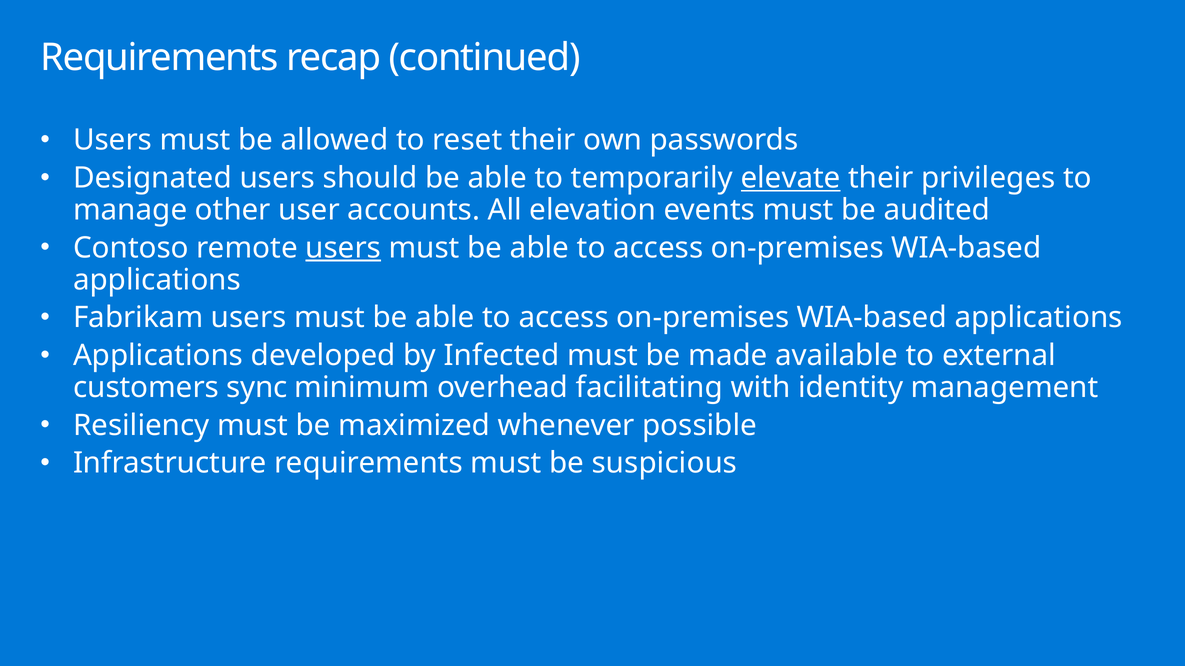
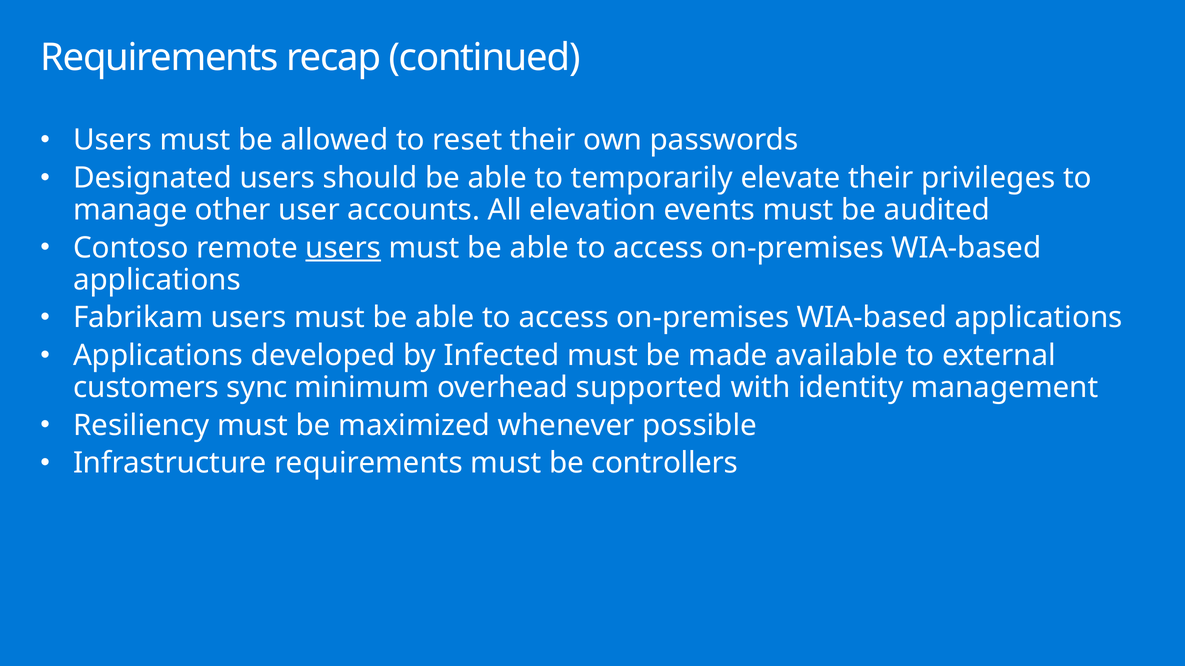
elevate underline: present -> none
facilitating: facilitating -> supported
suspicious: suspicious -> controllers
